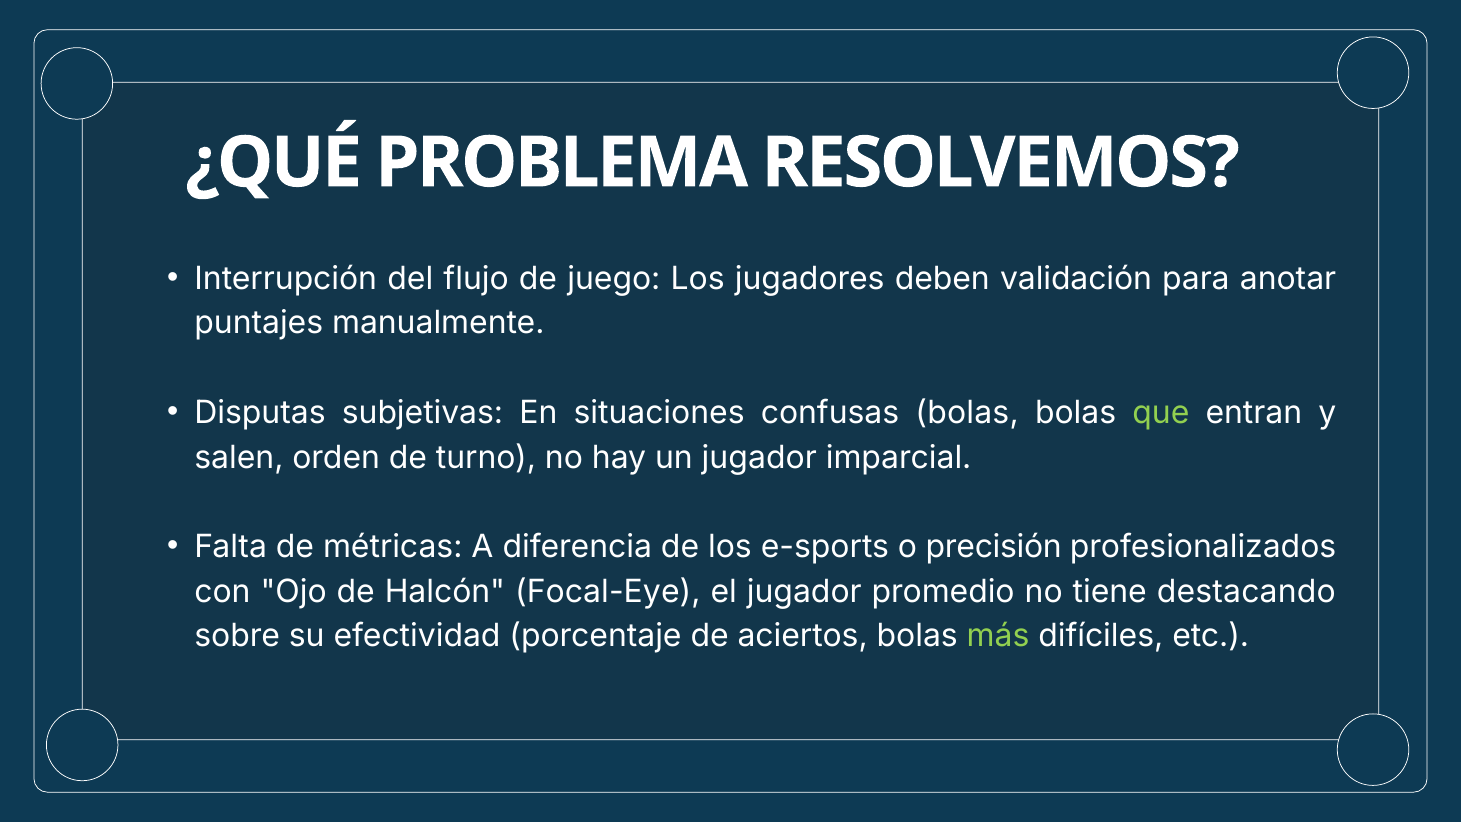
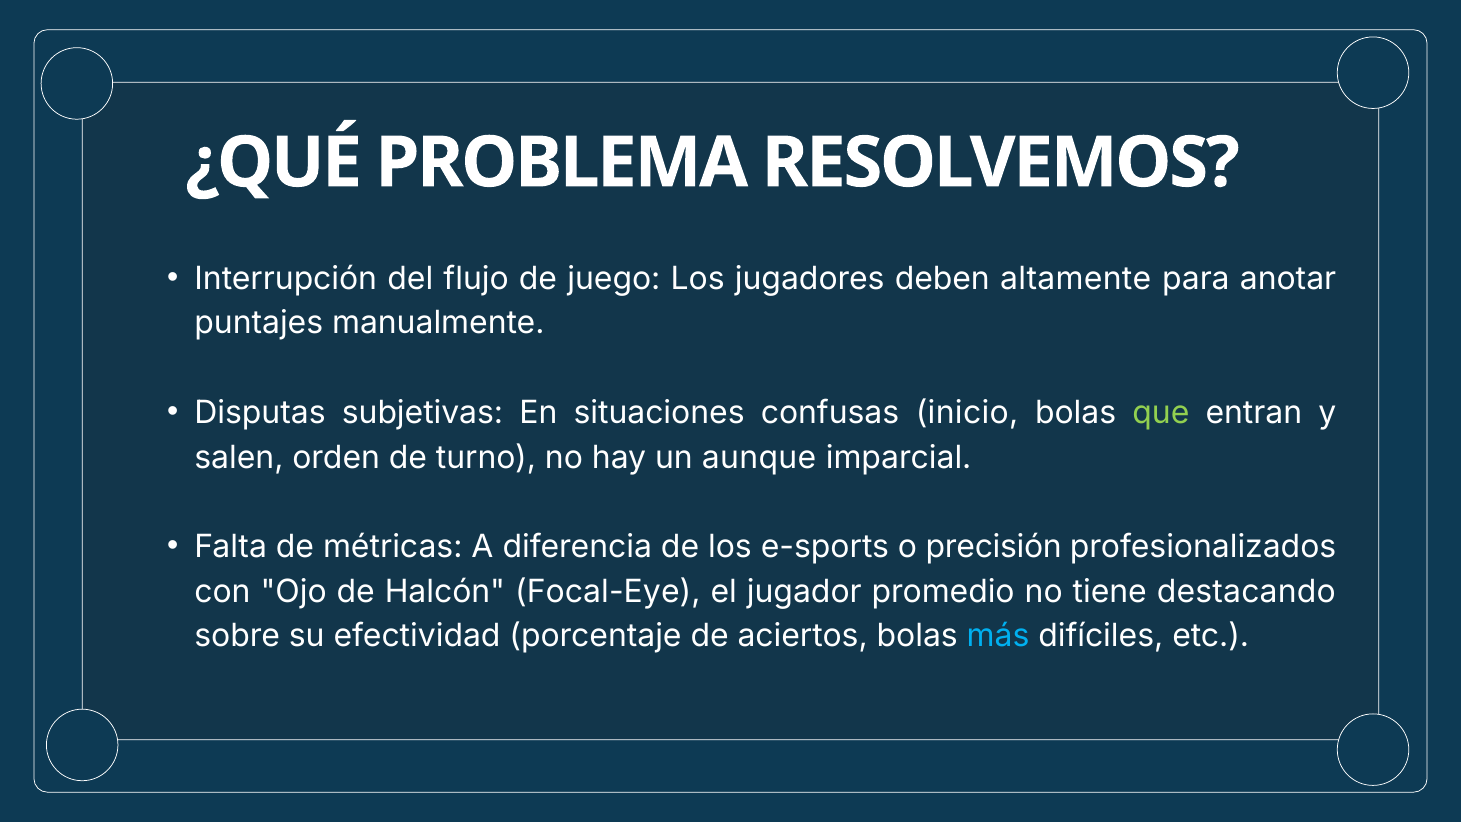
validación: validación -> altamente
confusas bolas: bolas -> inicio
un jugador: jugador -> aunque
más colour: light green -> light blue
